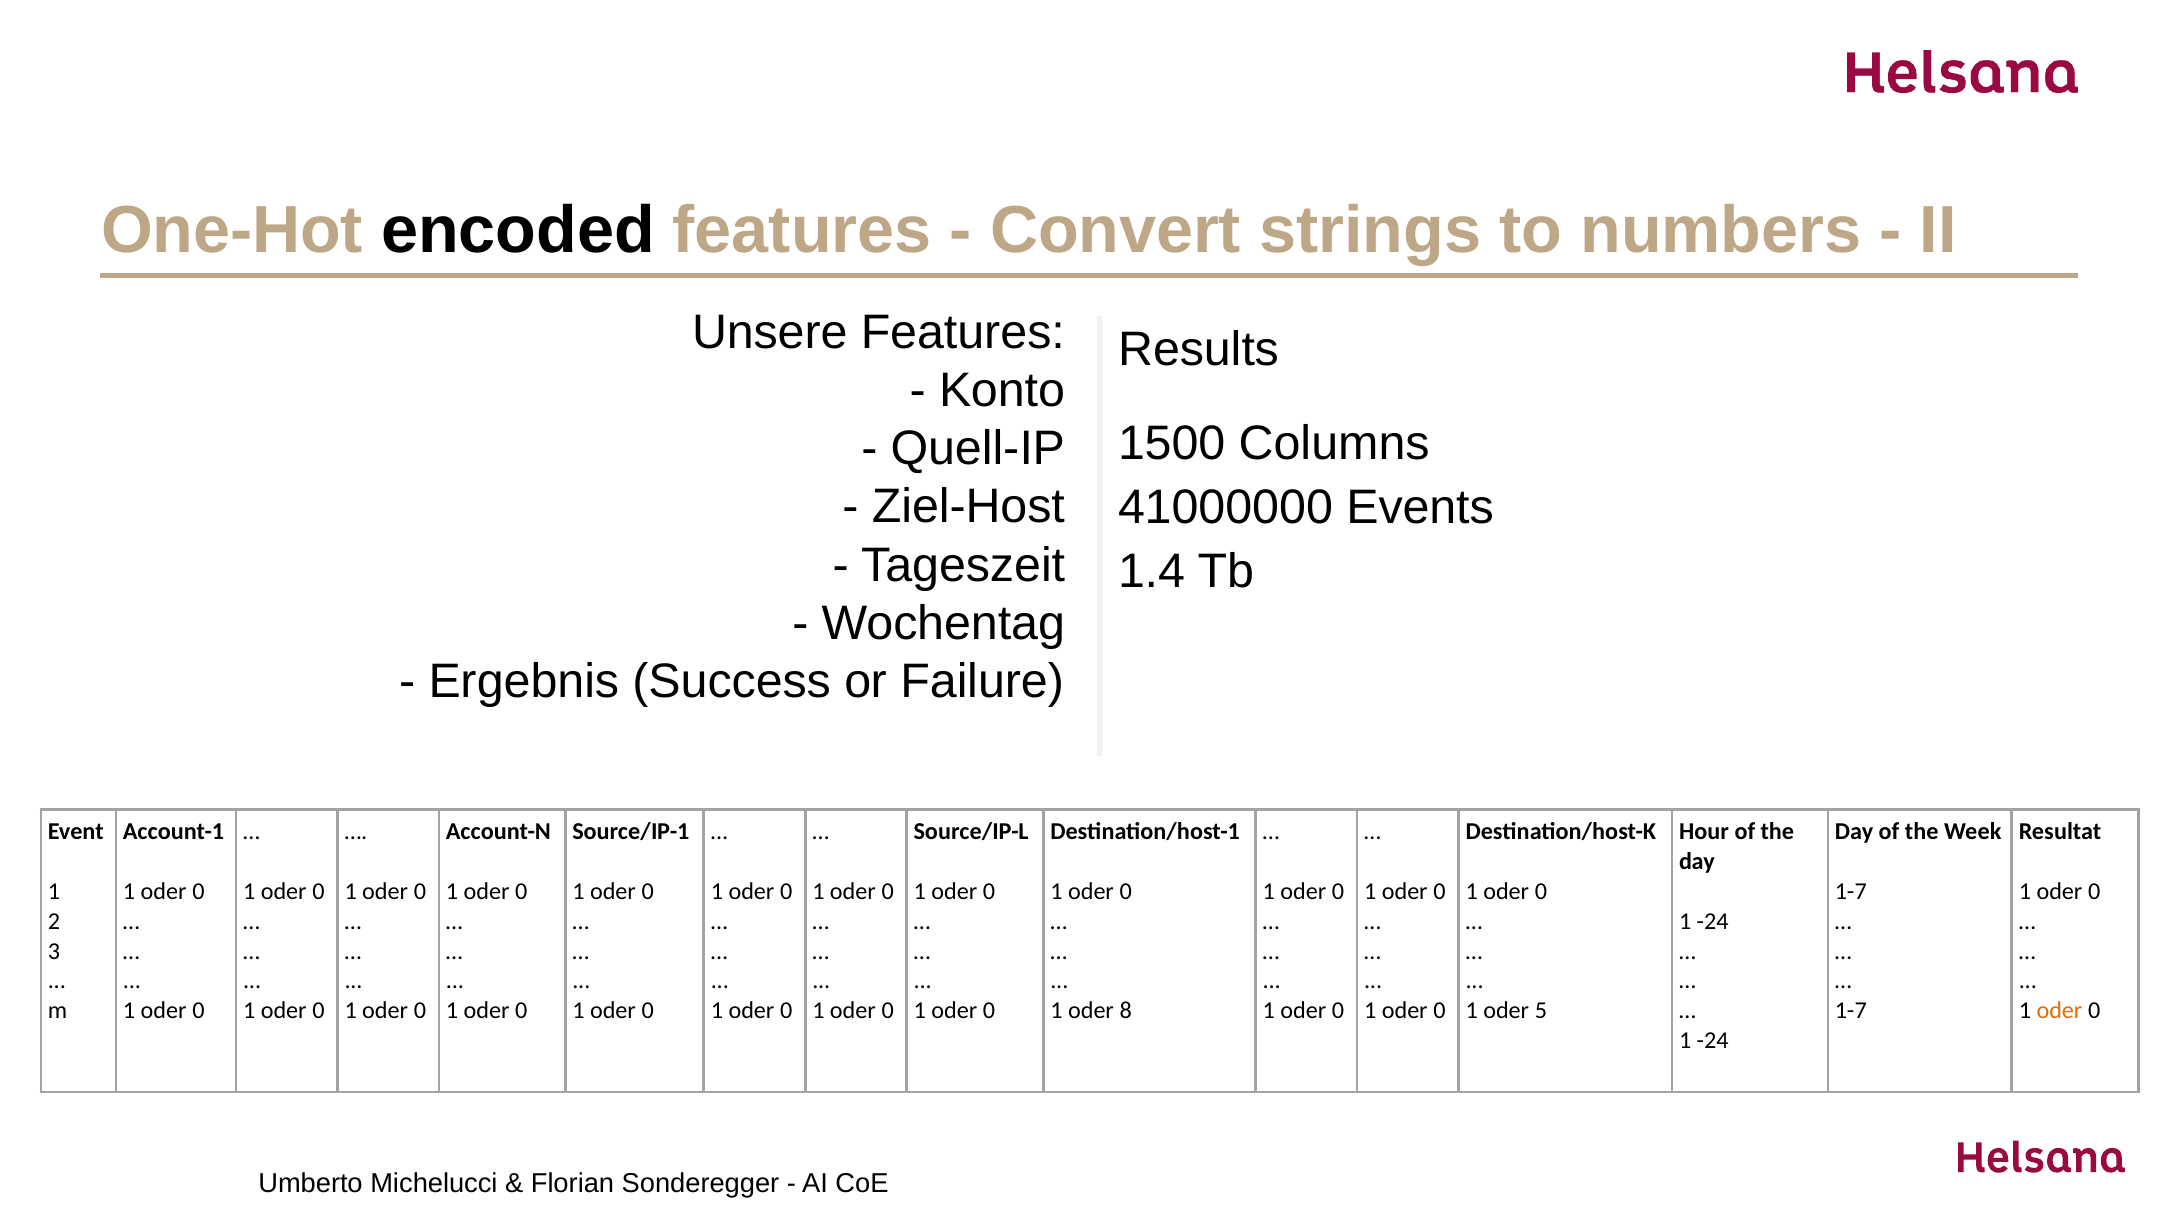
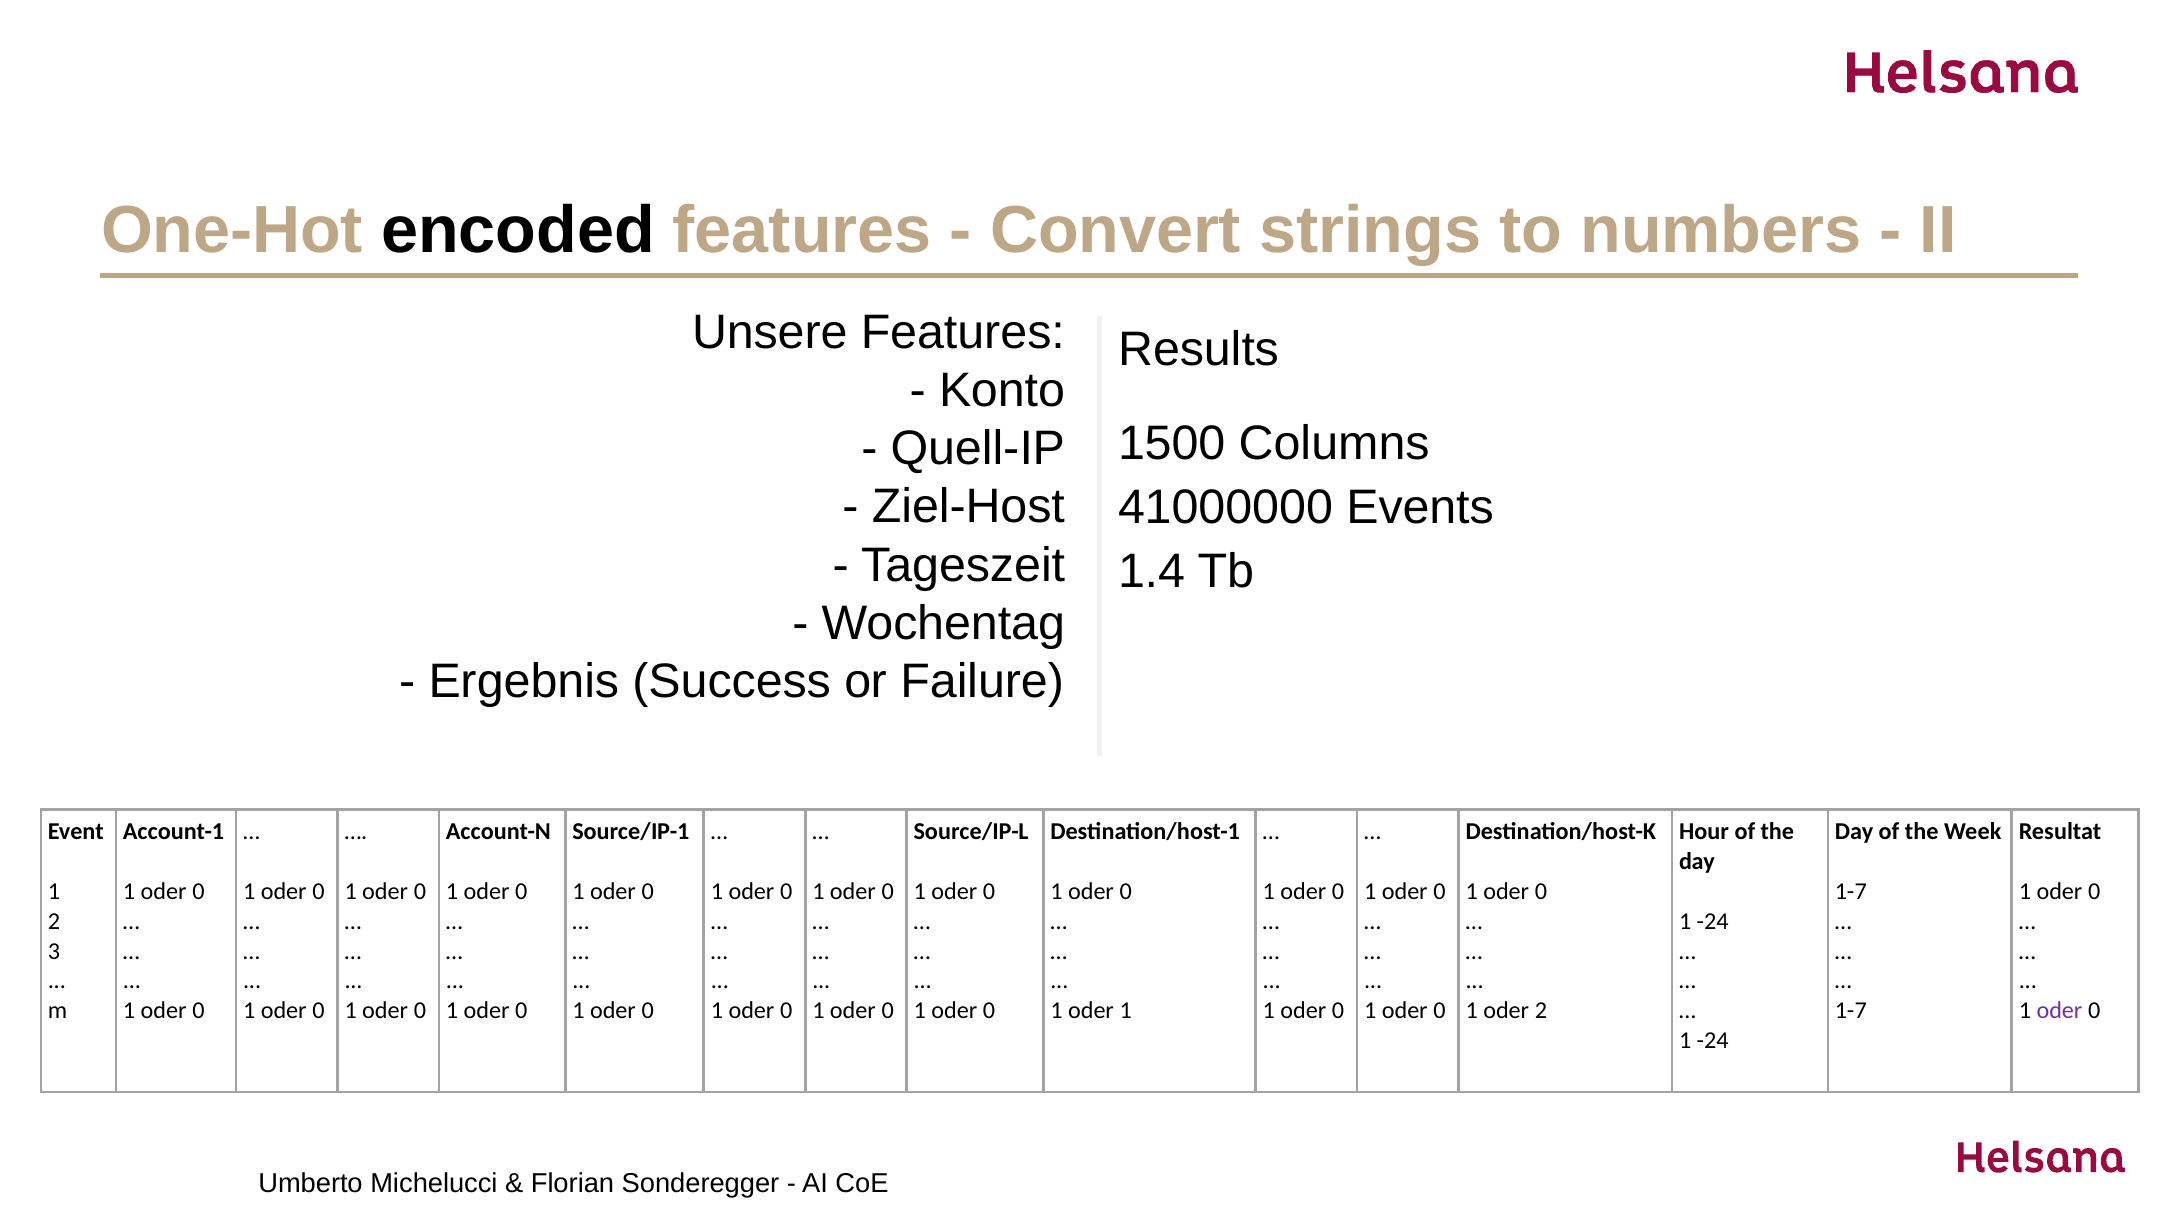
oder 8: 8 -> 1
oder 5: 5 -> 2
oder at (2059, 1011) colour: orange -> purple
